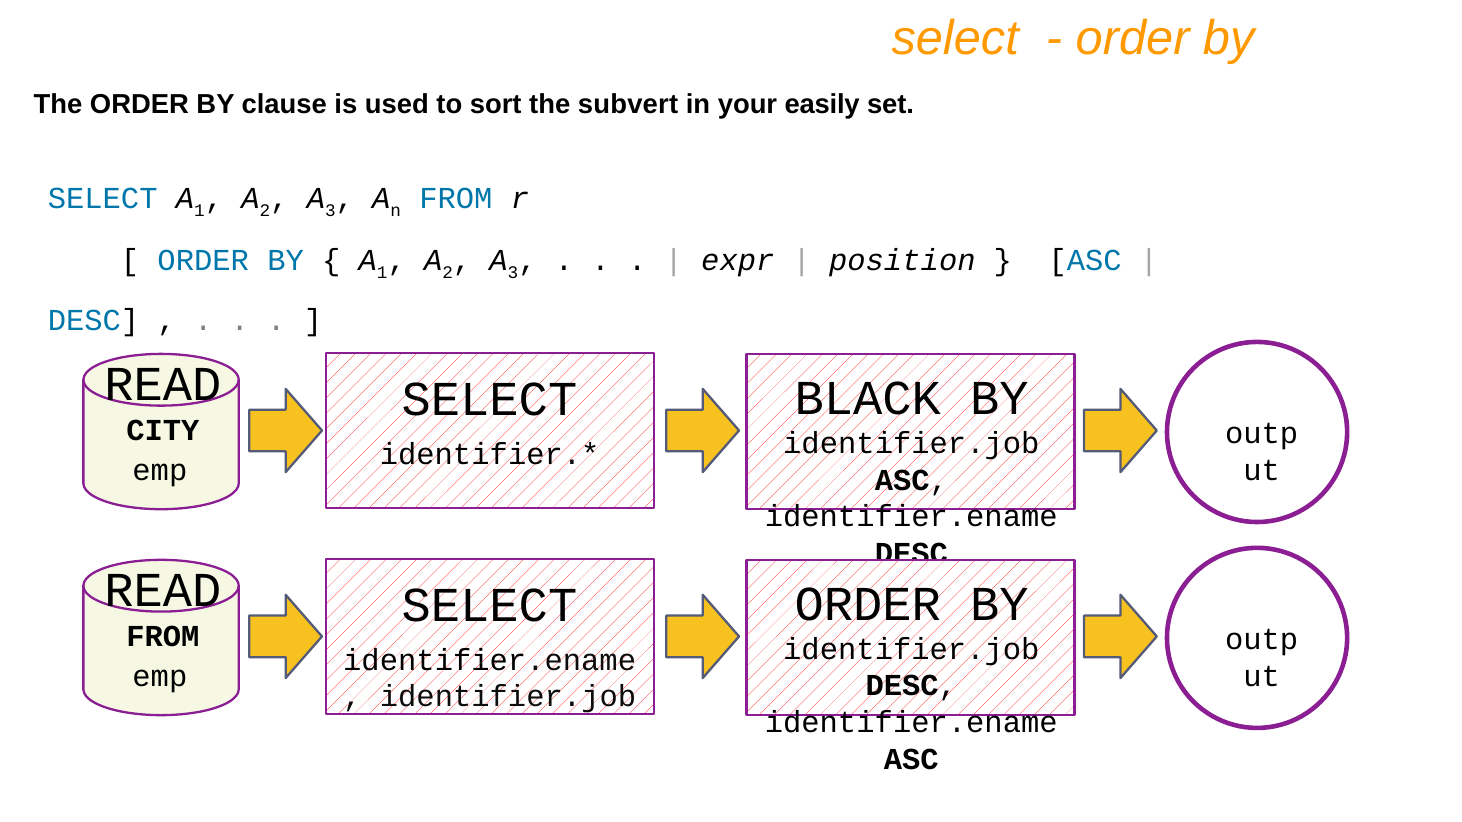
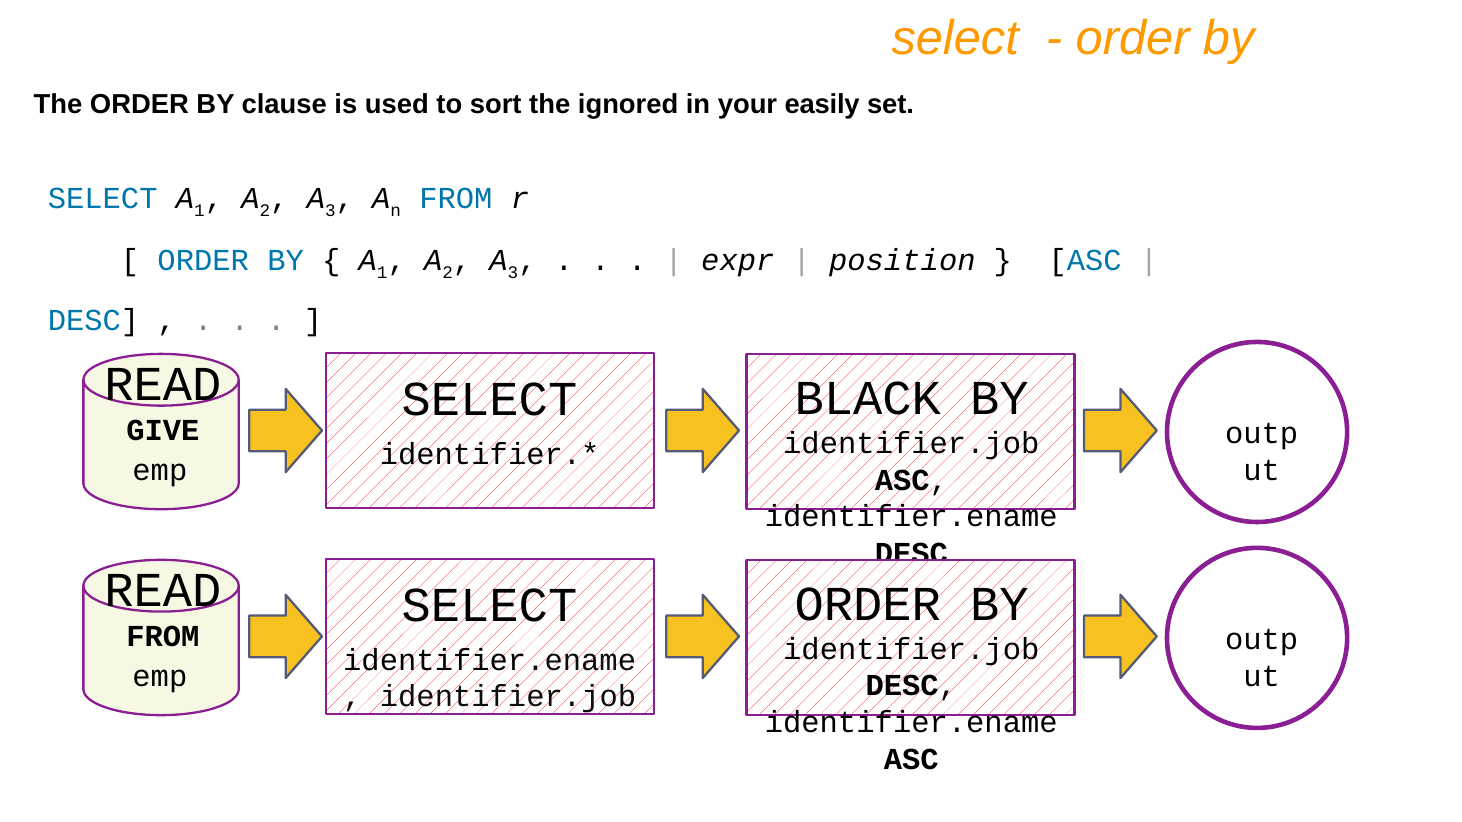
subvert: subvert -> ignored
CITY: CITY -> GIVE
